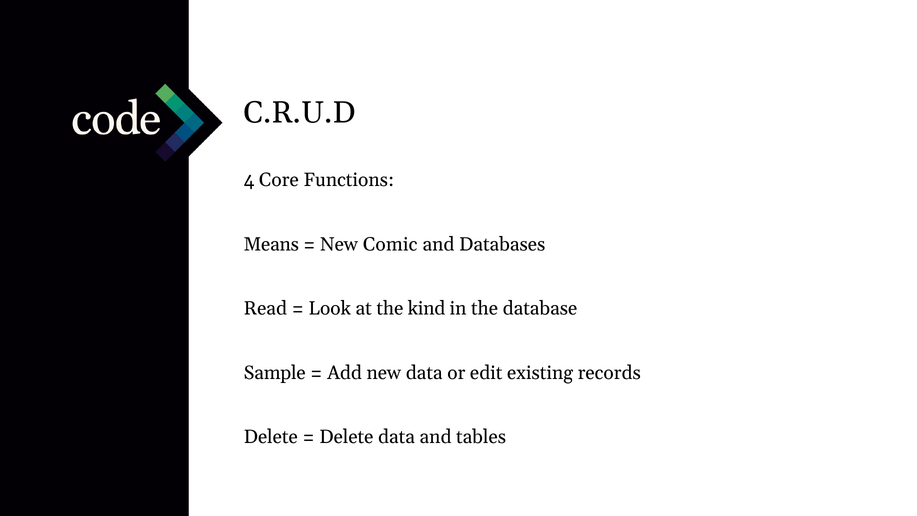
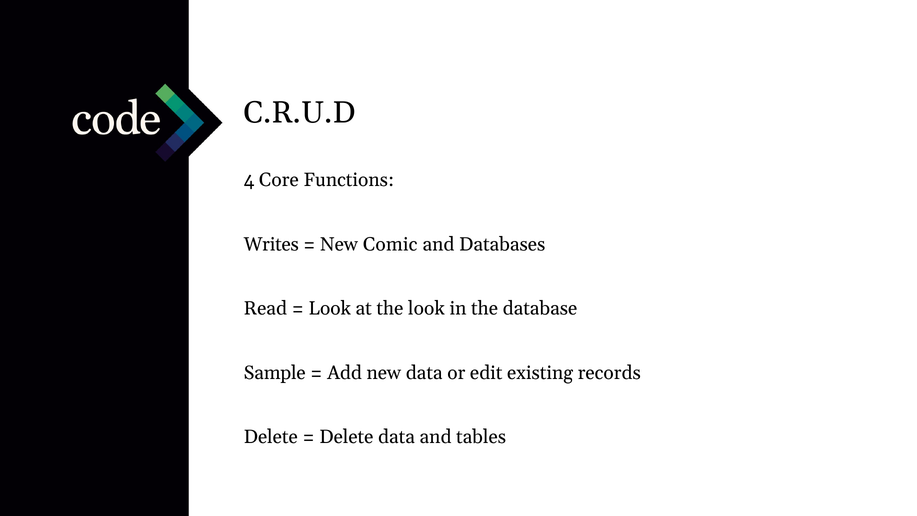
Means: Means -> Writes
the kind: kind -> look
